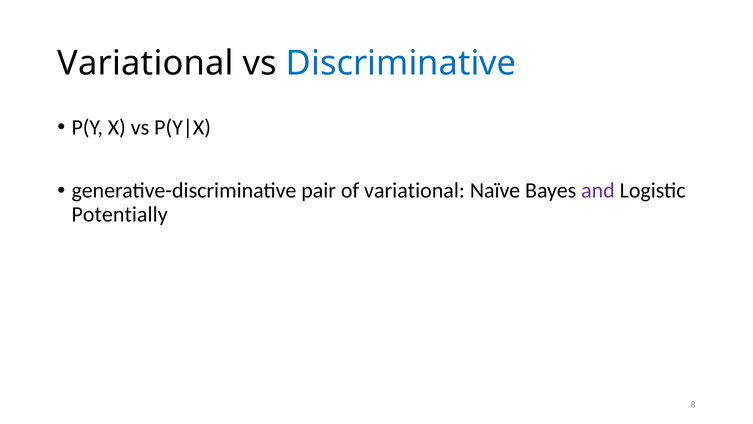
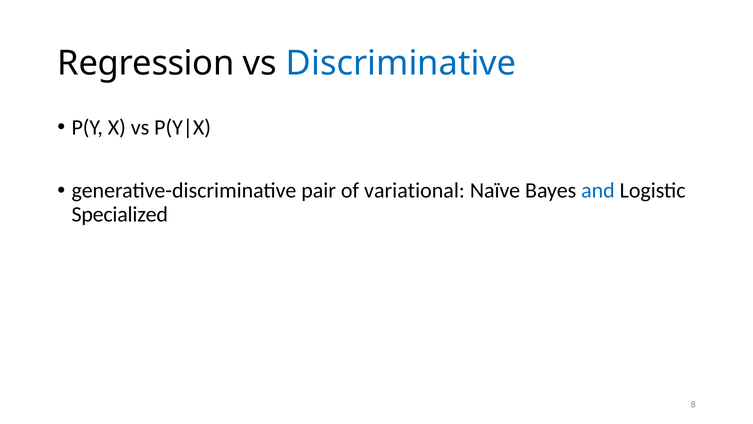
Variational at (146, 63): Variational -> Regression
and colour: purple -> blue
Potentially: Potentially -> Specialized
